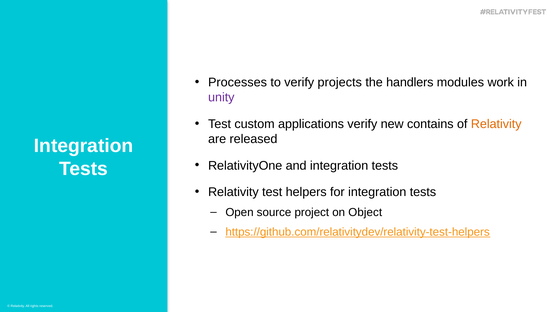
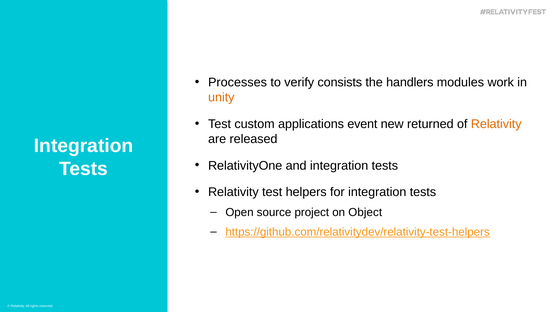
projects: projects -> consists
unity colour: purple -> orange
applications verify: verify -> event
contains: contains -> returned
